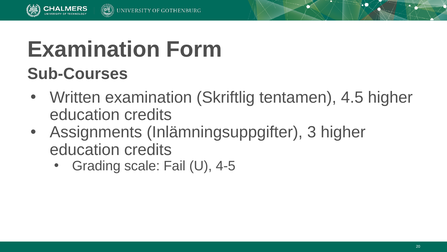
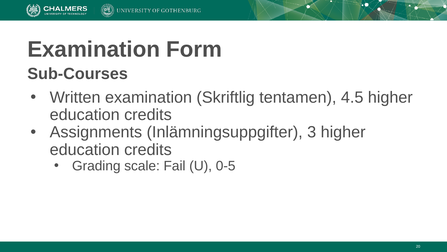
4-5: 4-5 -> 0-5
